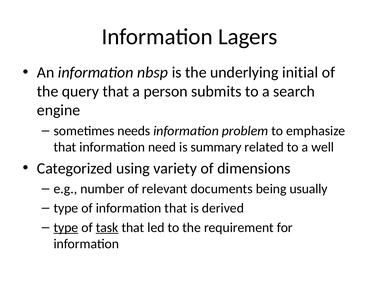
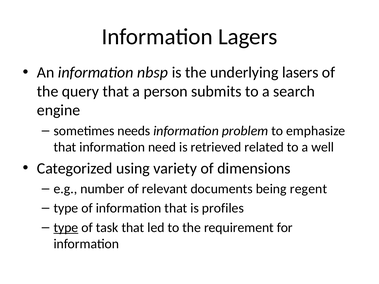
initial: initial -> lasers
summary: summary -> retrieved
usually: usually -> regent
derived: derived -> profiles
task underline: present -> none
